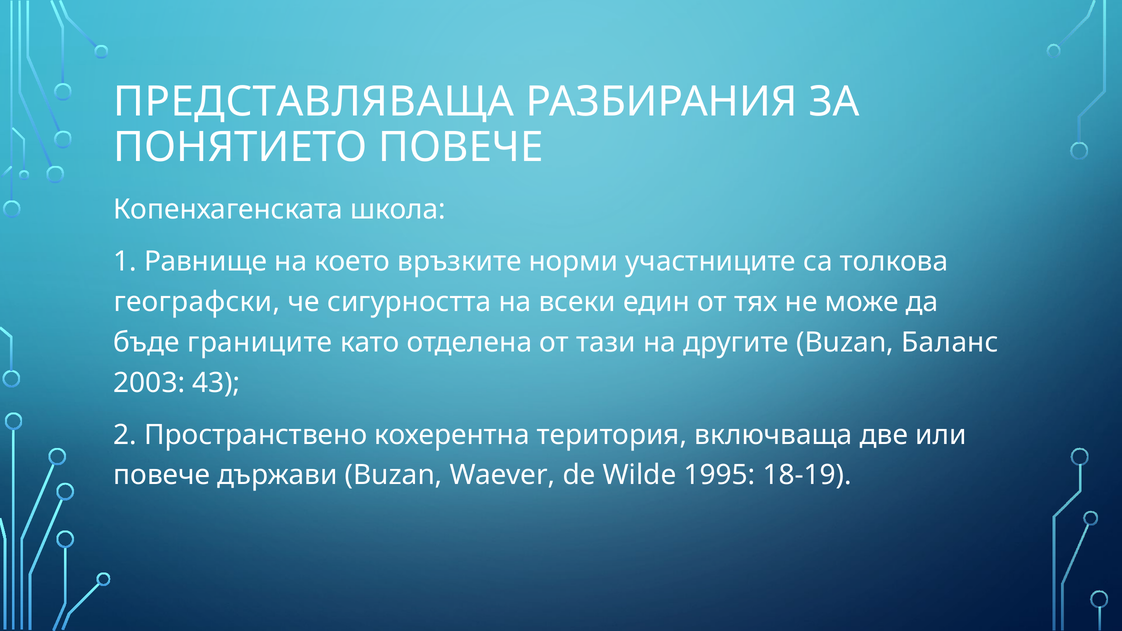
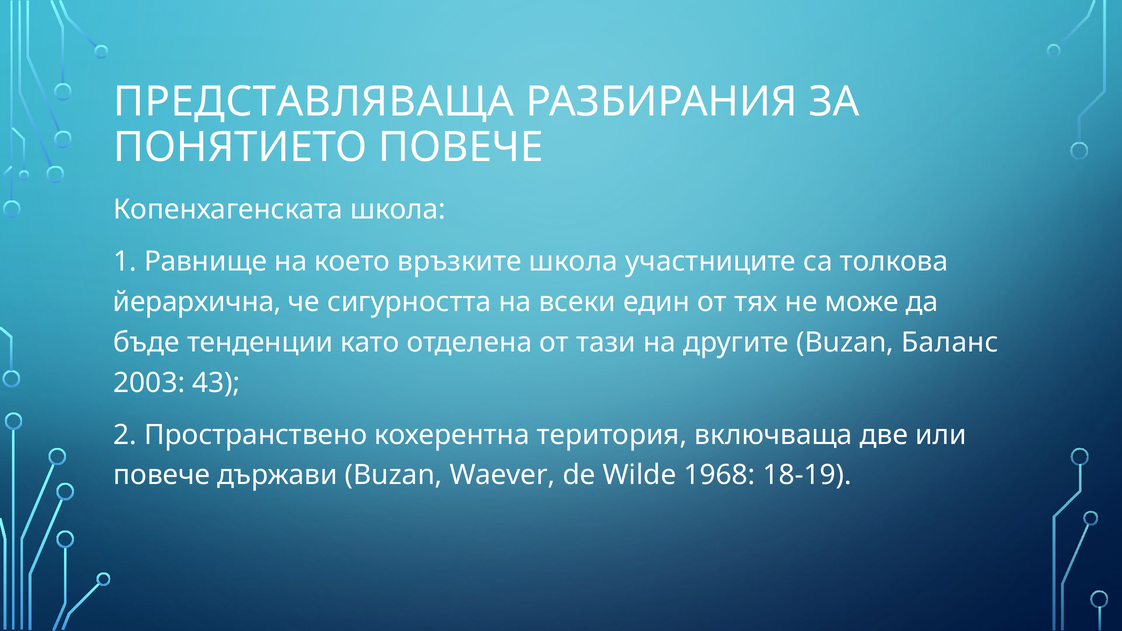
връзките норми: норми -> школа
географски: географски -> йерархична
границите: границите -> тенденции
1995: 1995 -> 1968
